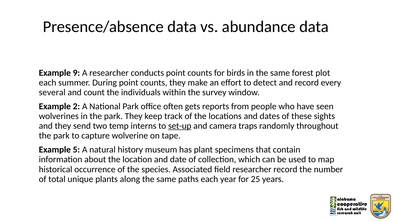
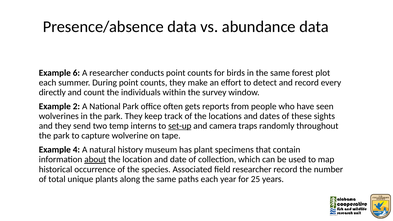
9: 9 -> 6
several: several -> directly
5: 5 -> 4
about underline: none -> present
